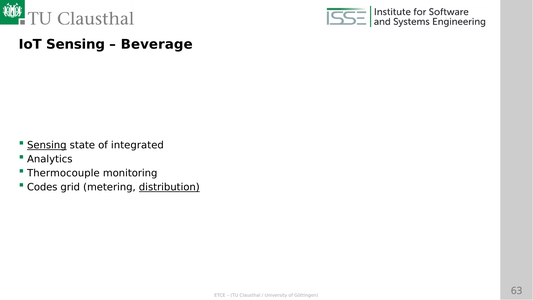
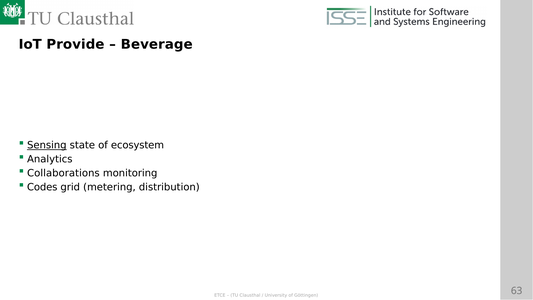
IoT Sensing: Sensing -> Provide
integrated: integrated -> ecosystem
Thermocouple: Thermocouple -> Collaborations
distribution underline: present -> none
